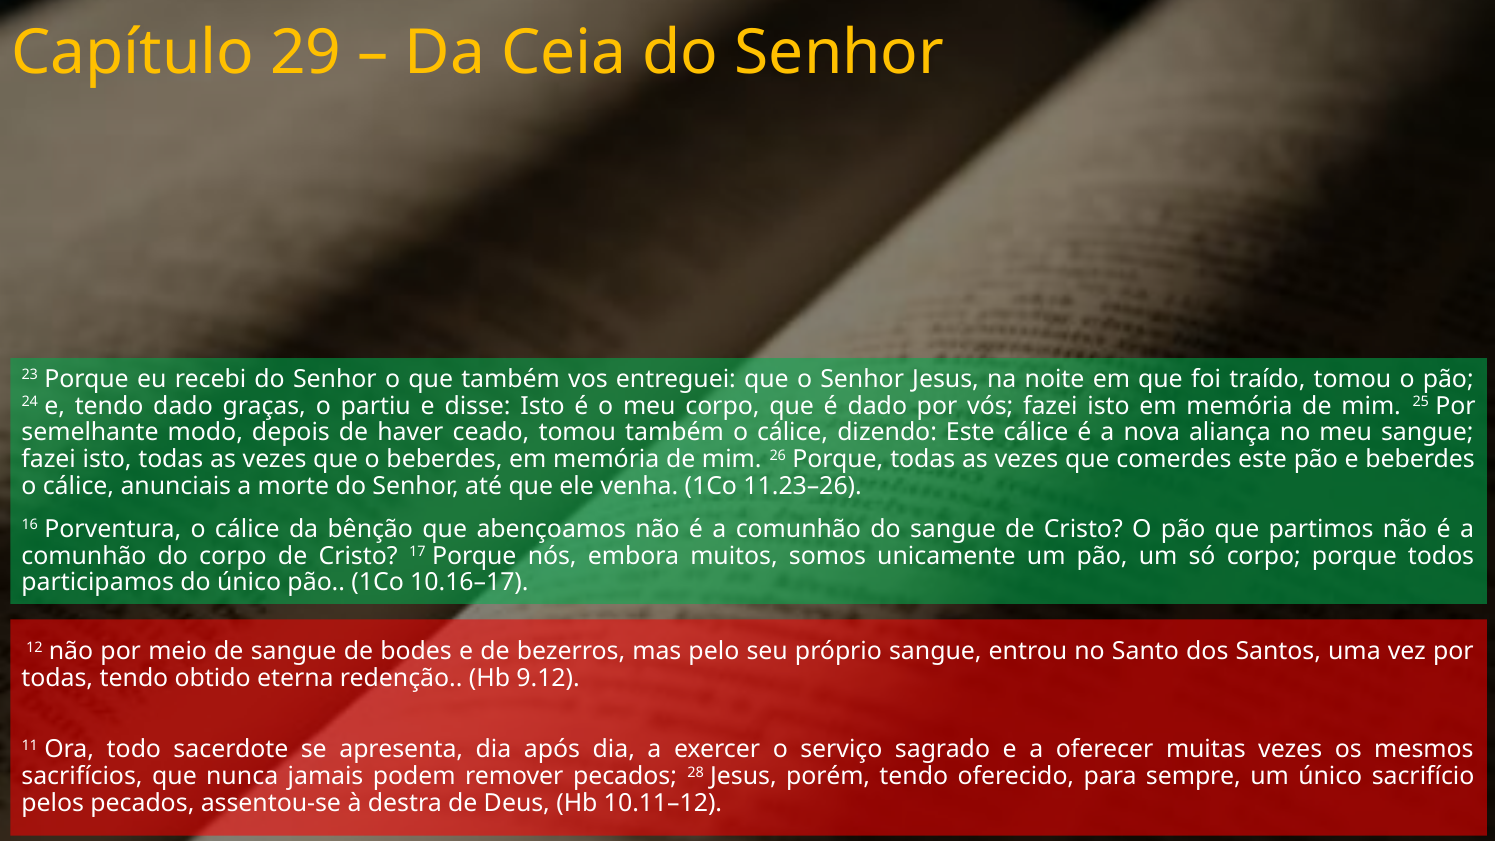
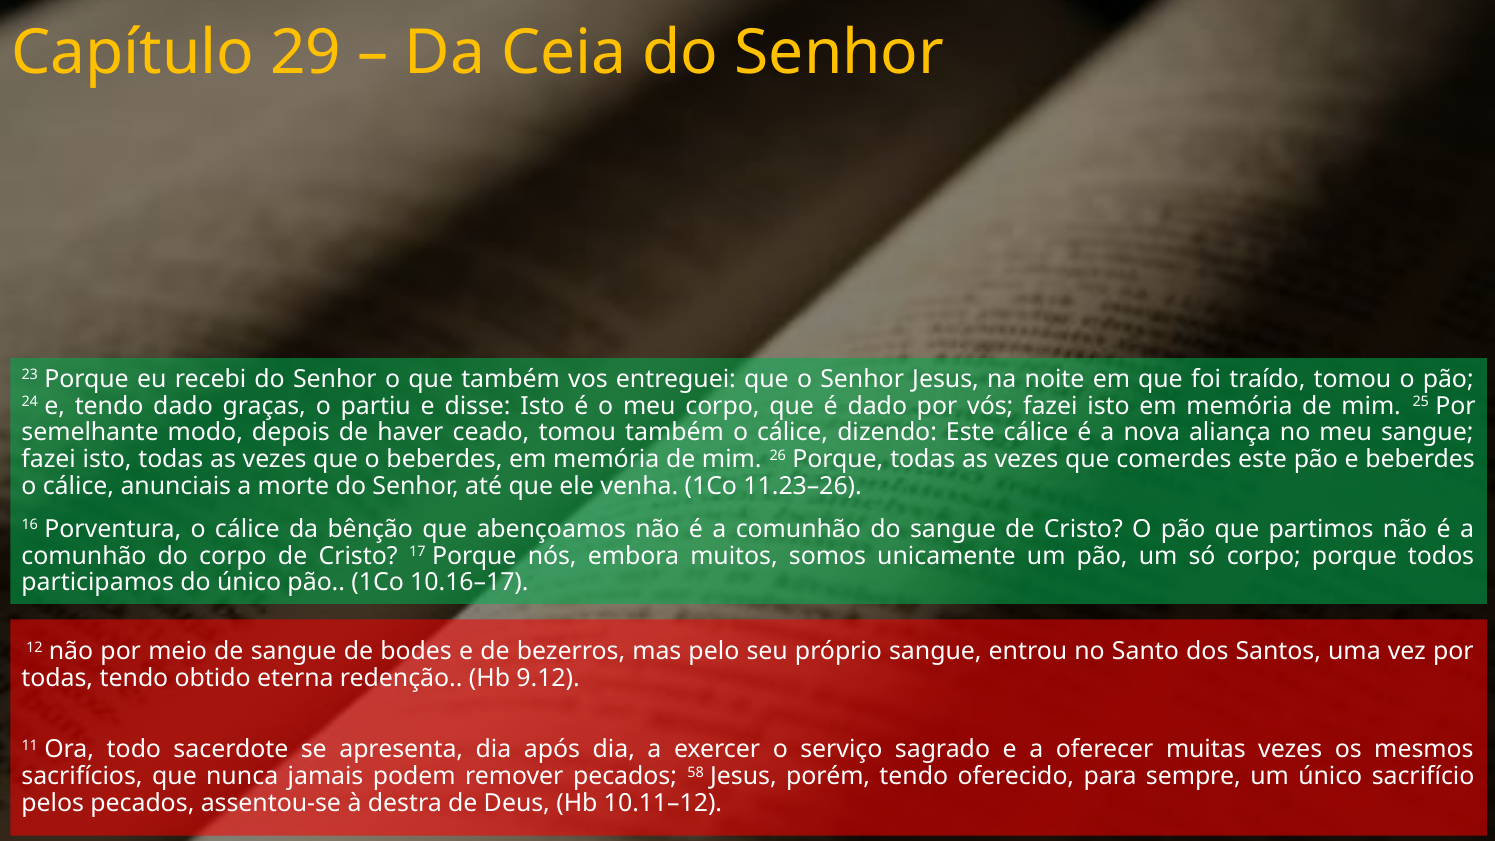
28: 28 -> 58
